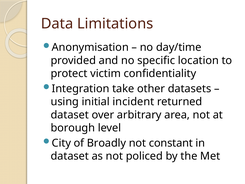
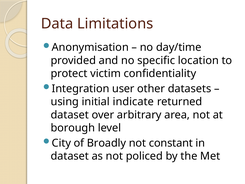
take: take -> user
incident: incident -> indicate
